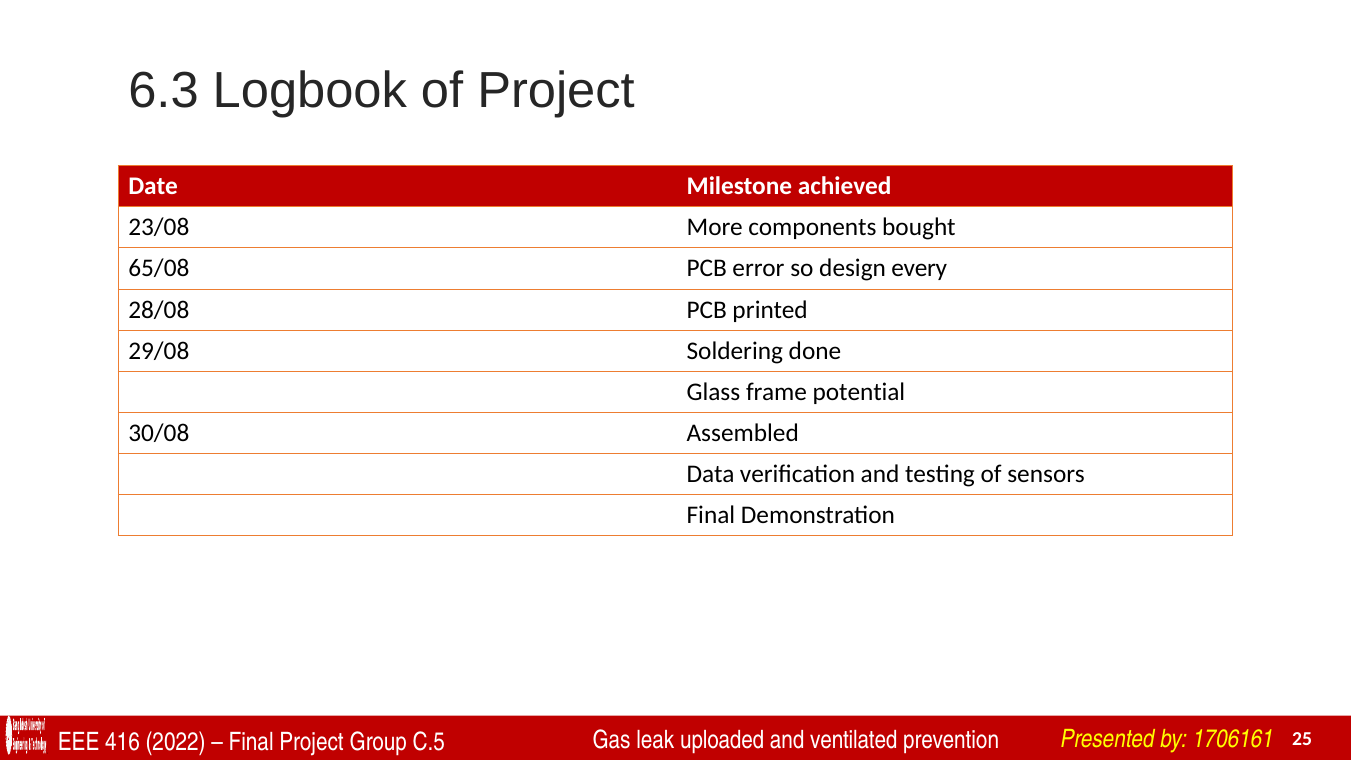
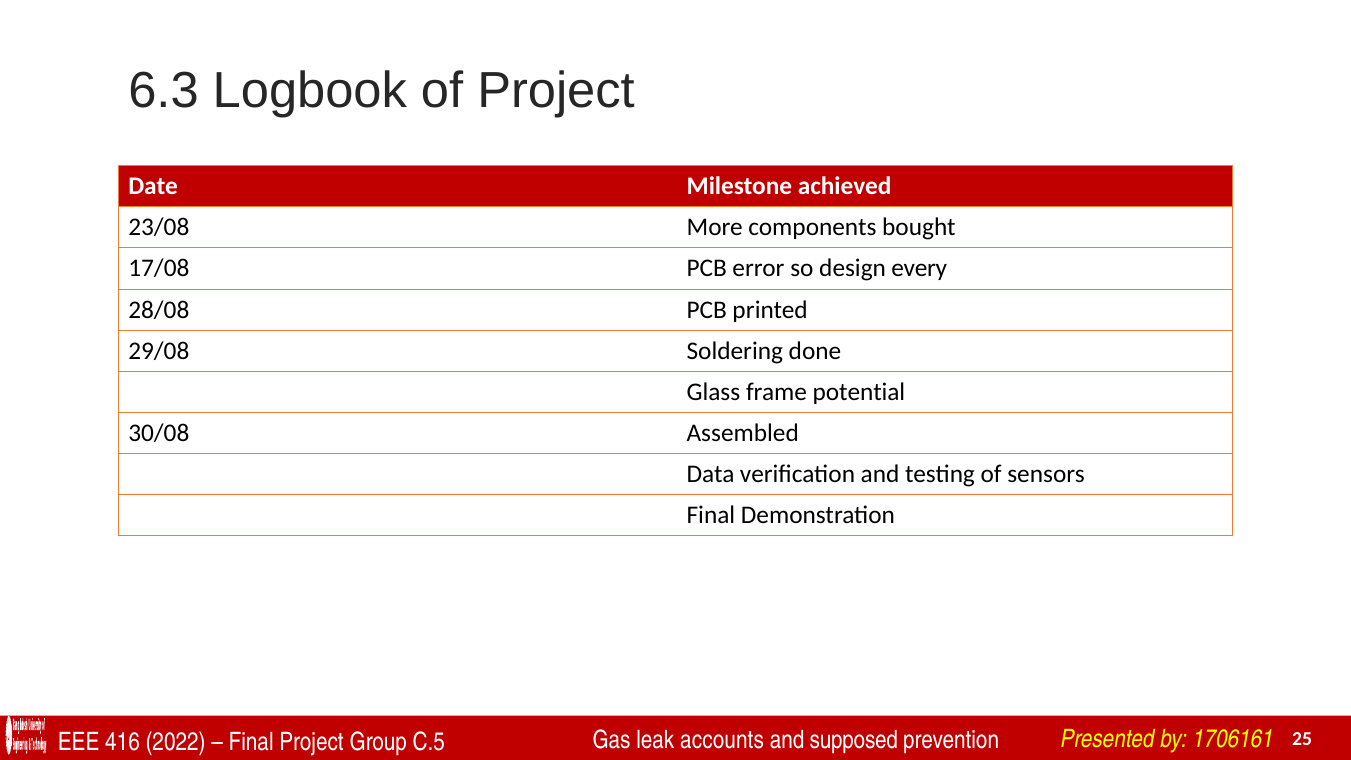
65/08: 65/08 -> 17/08
uploaded: uploaded -> accounts
ventilated: ventilated -> supposed
